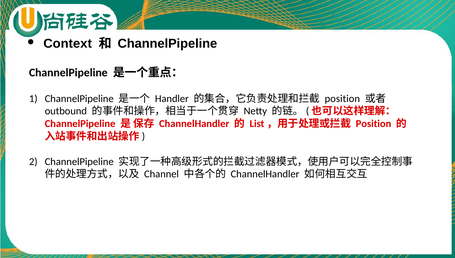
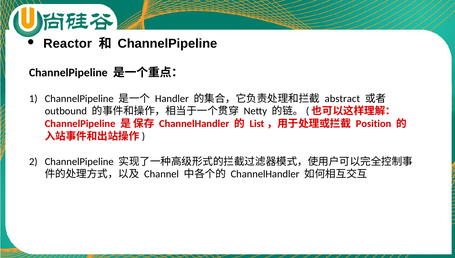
Context: Context -> Reactor
position at (342, 99): position -> abstract
